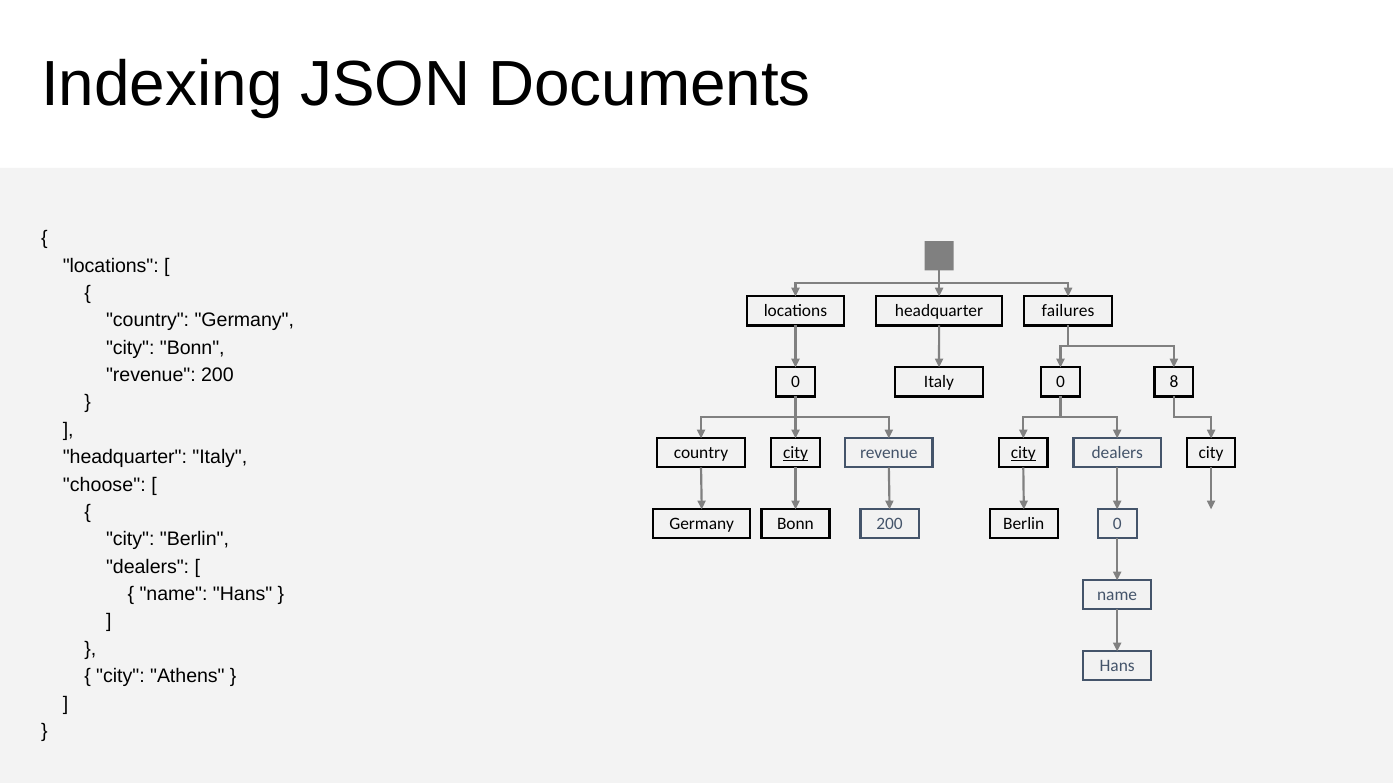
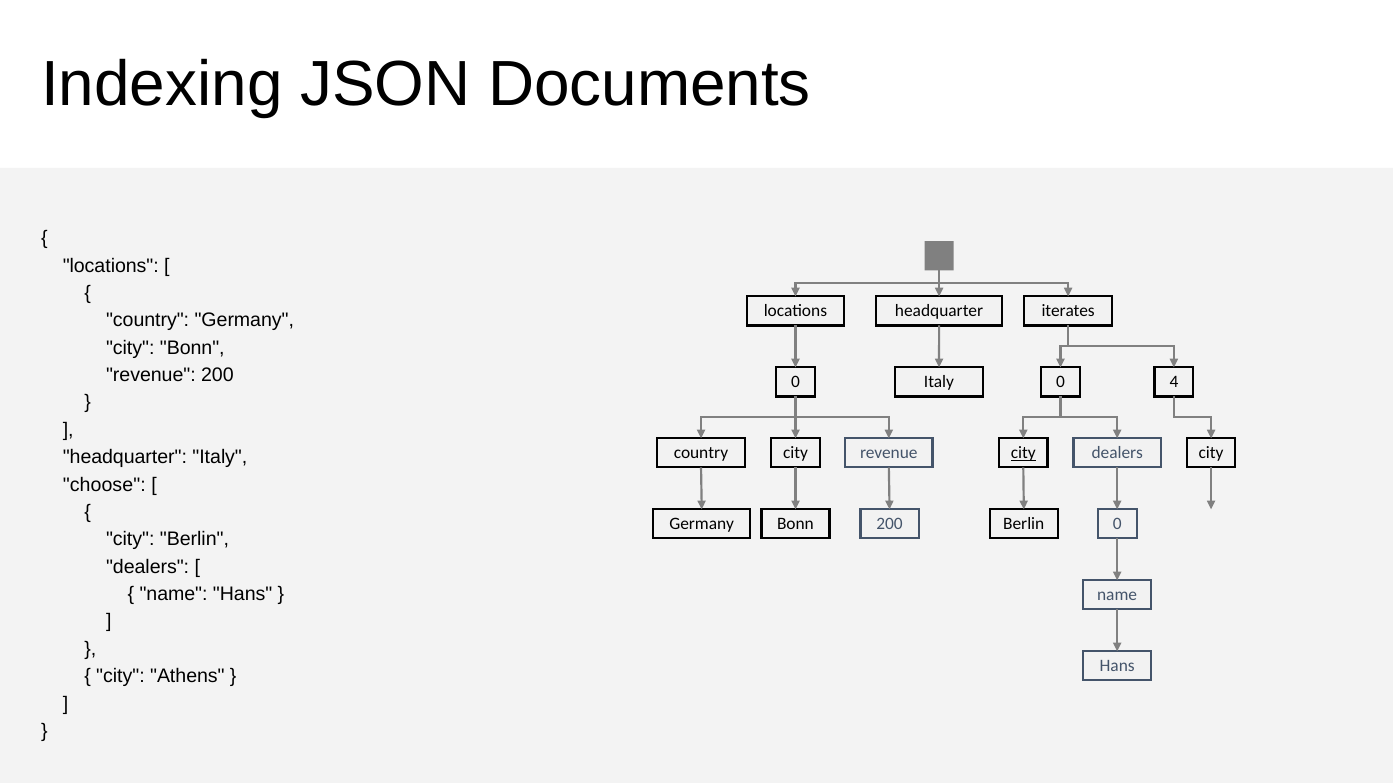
failures: failures -> iterates
8: 8 -> 4
city at (796, 453) underline: present -> none
